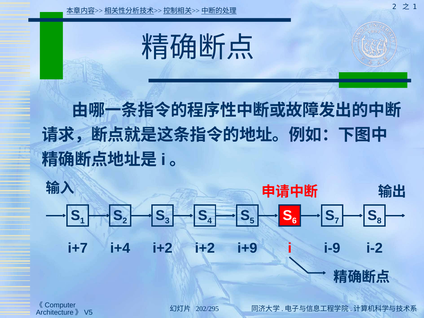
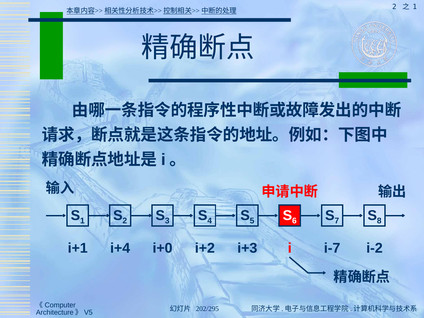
i+7: i+7 -> i+1
i+4 i+2: i+2 -> i+0
i+9: i+9 -> i+3
i-9: i-9 -> i-7
